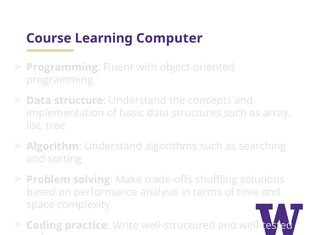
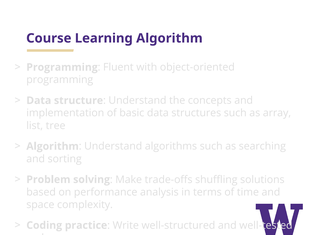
Learning Computer: Computer -> Algorithm
